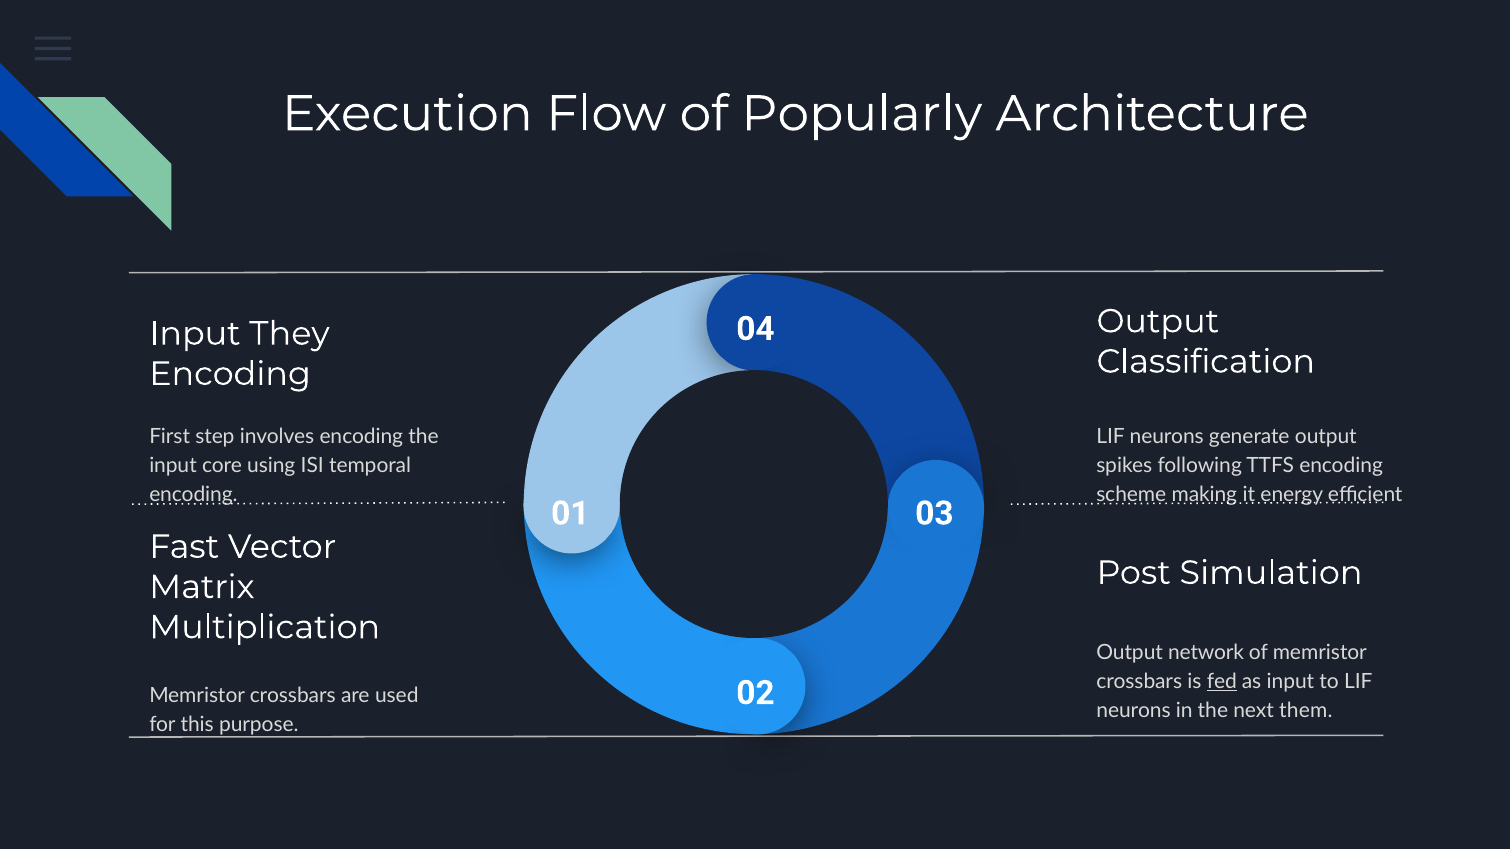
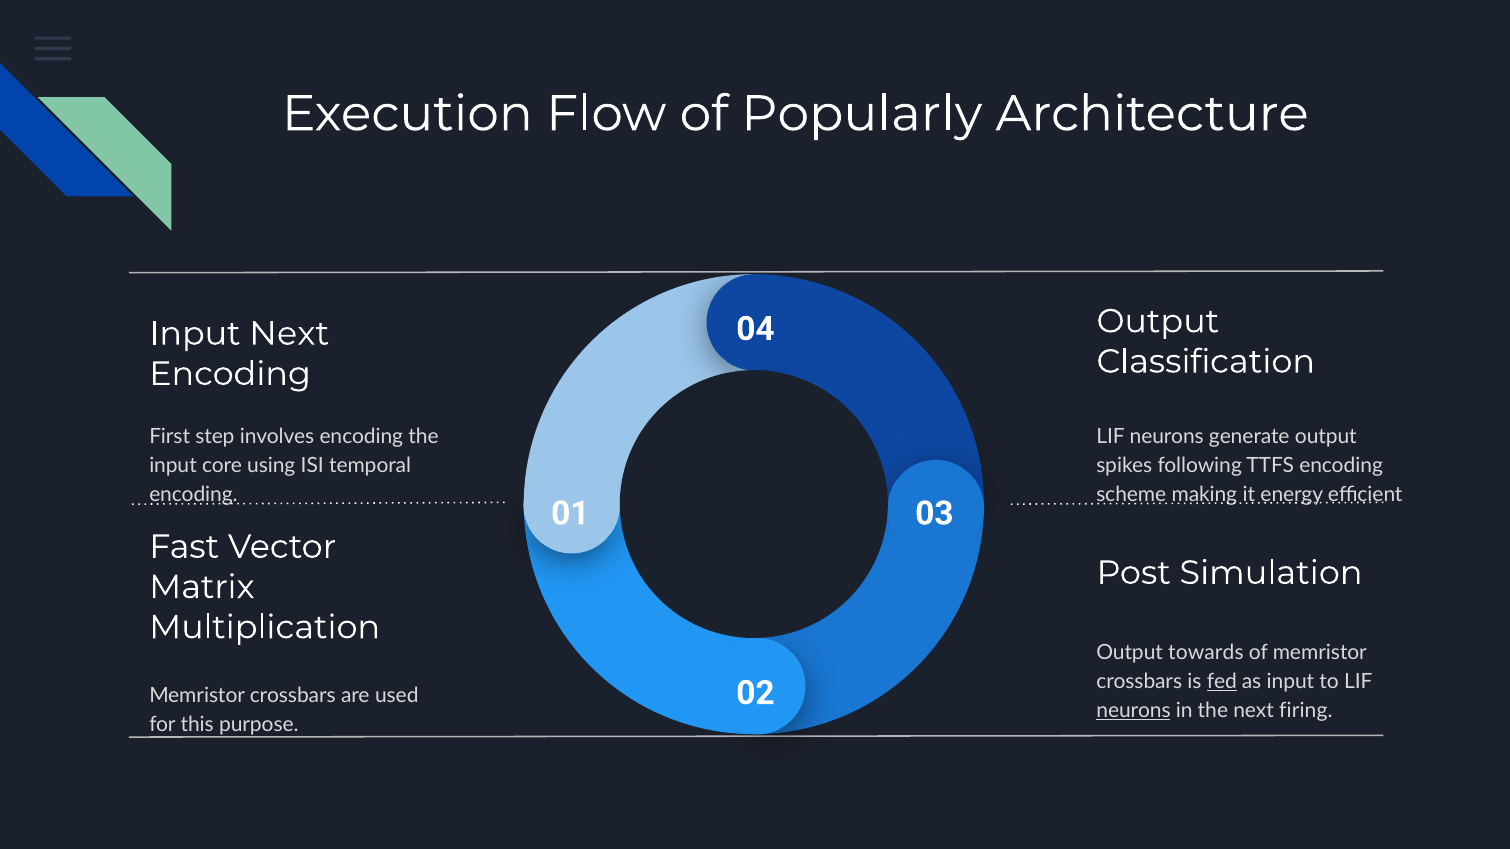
Input They: They -> Next
network: network -> towards
neurons at (1134, 711) underline: none -> present
them: them -> firing
